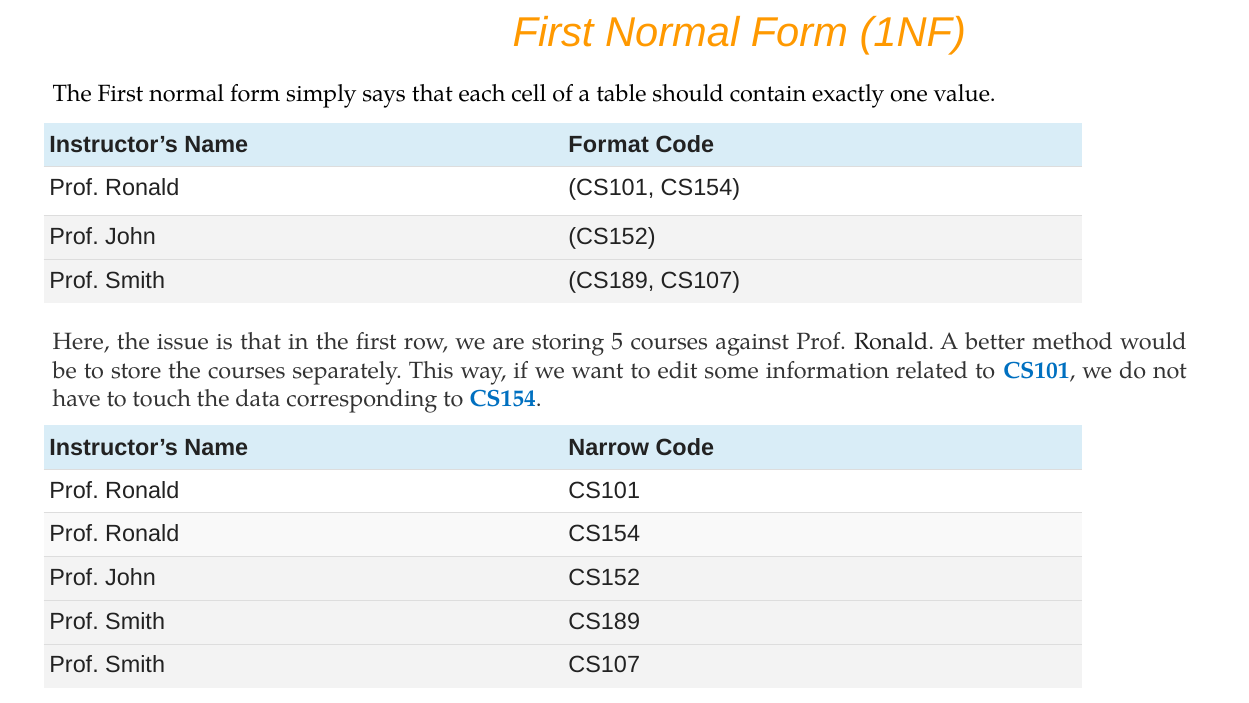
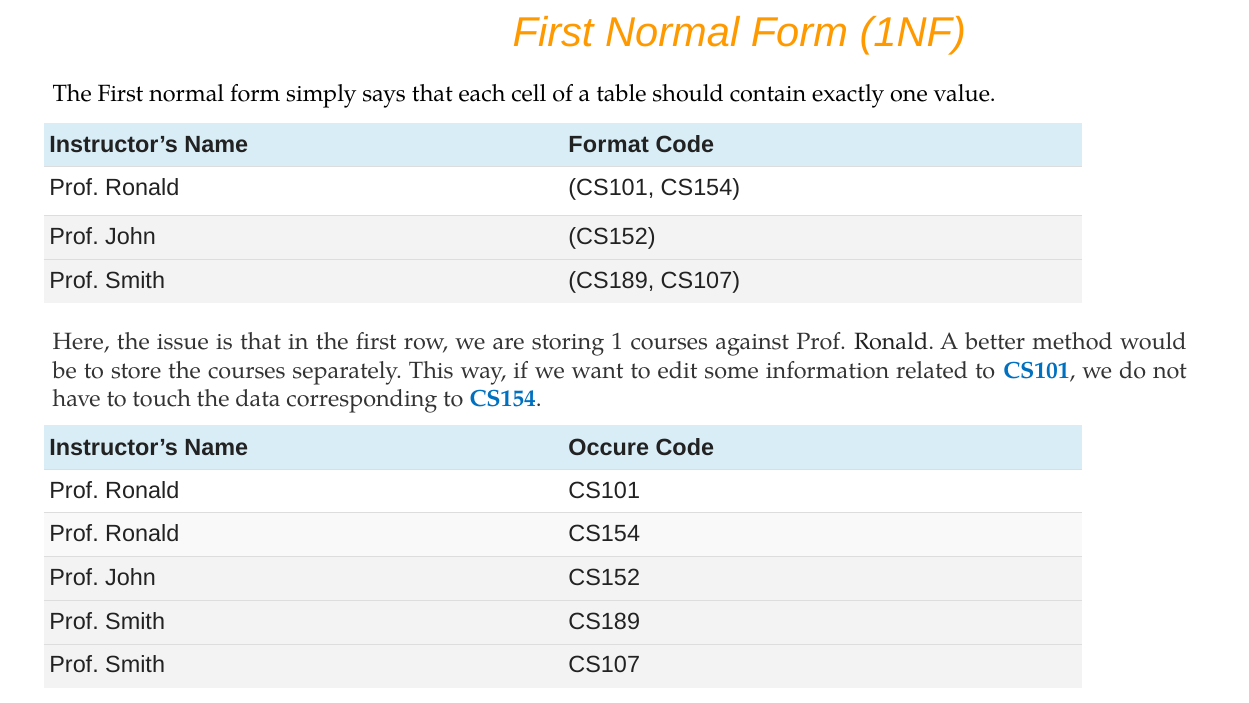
5: 5 -> 1
Narrow: Narrow -> Occure
